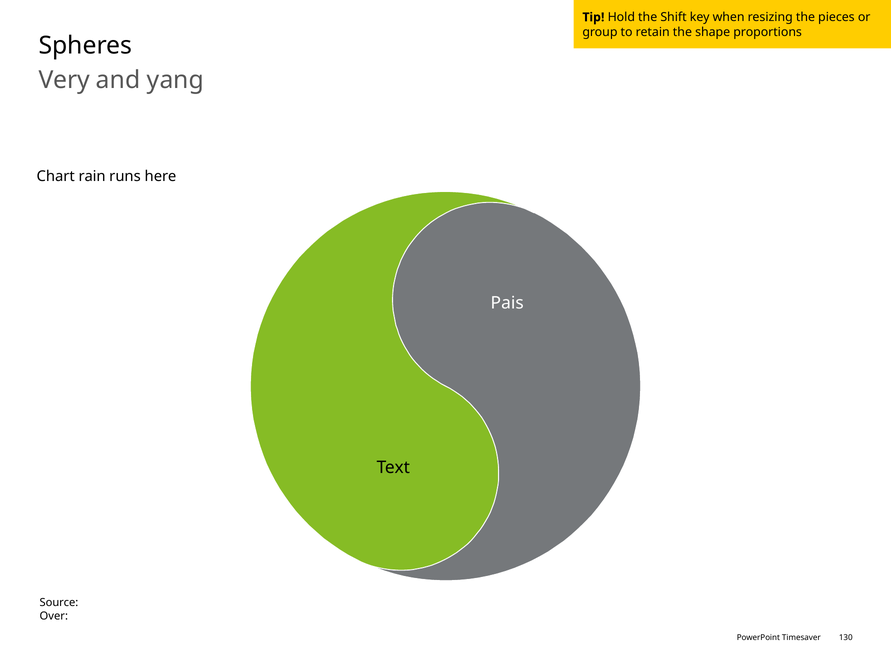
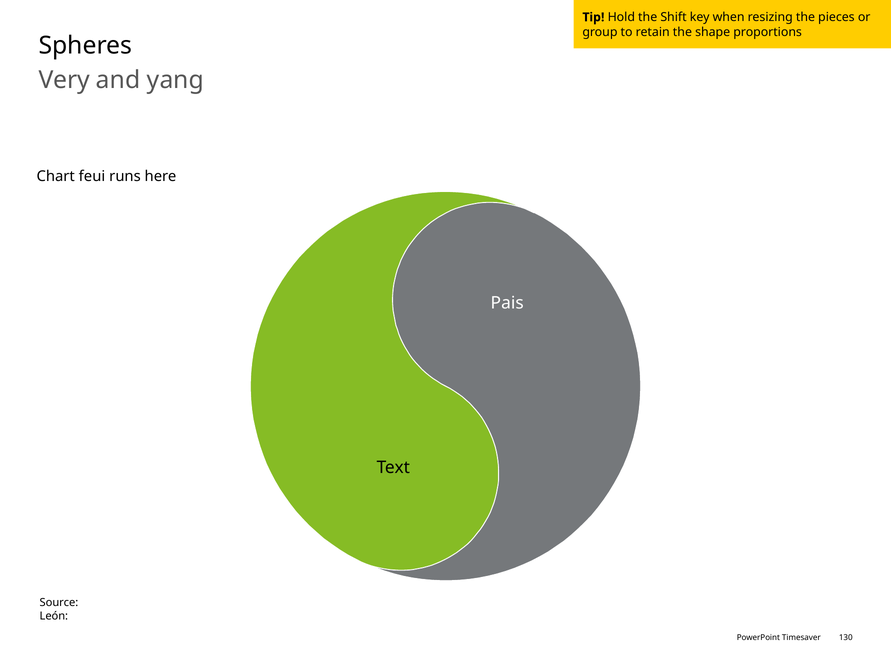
rain: rain -> feui
Over: Over -> León
